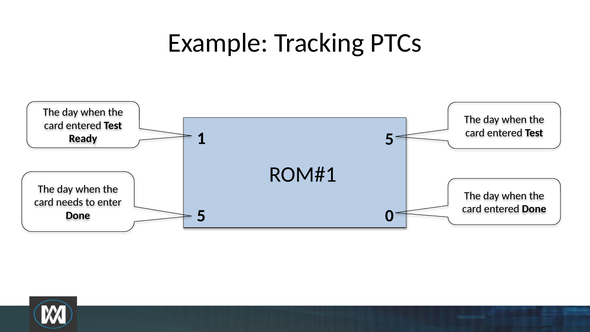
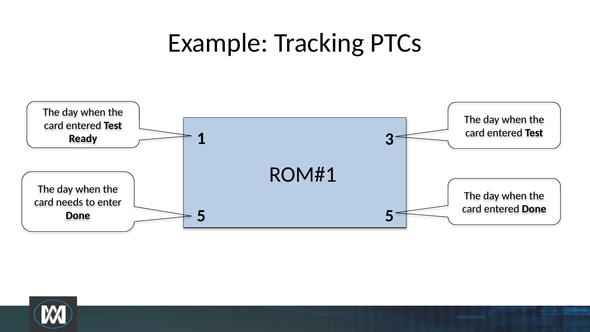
1 5: 5 -> 3
5 0: 0 -> 5
